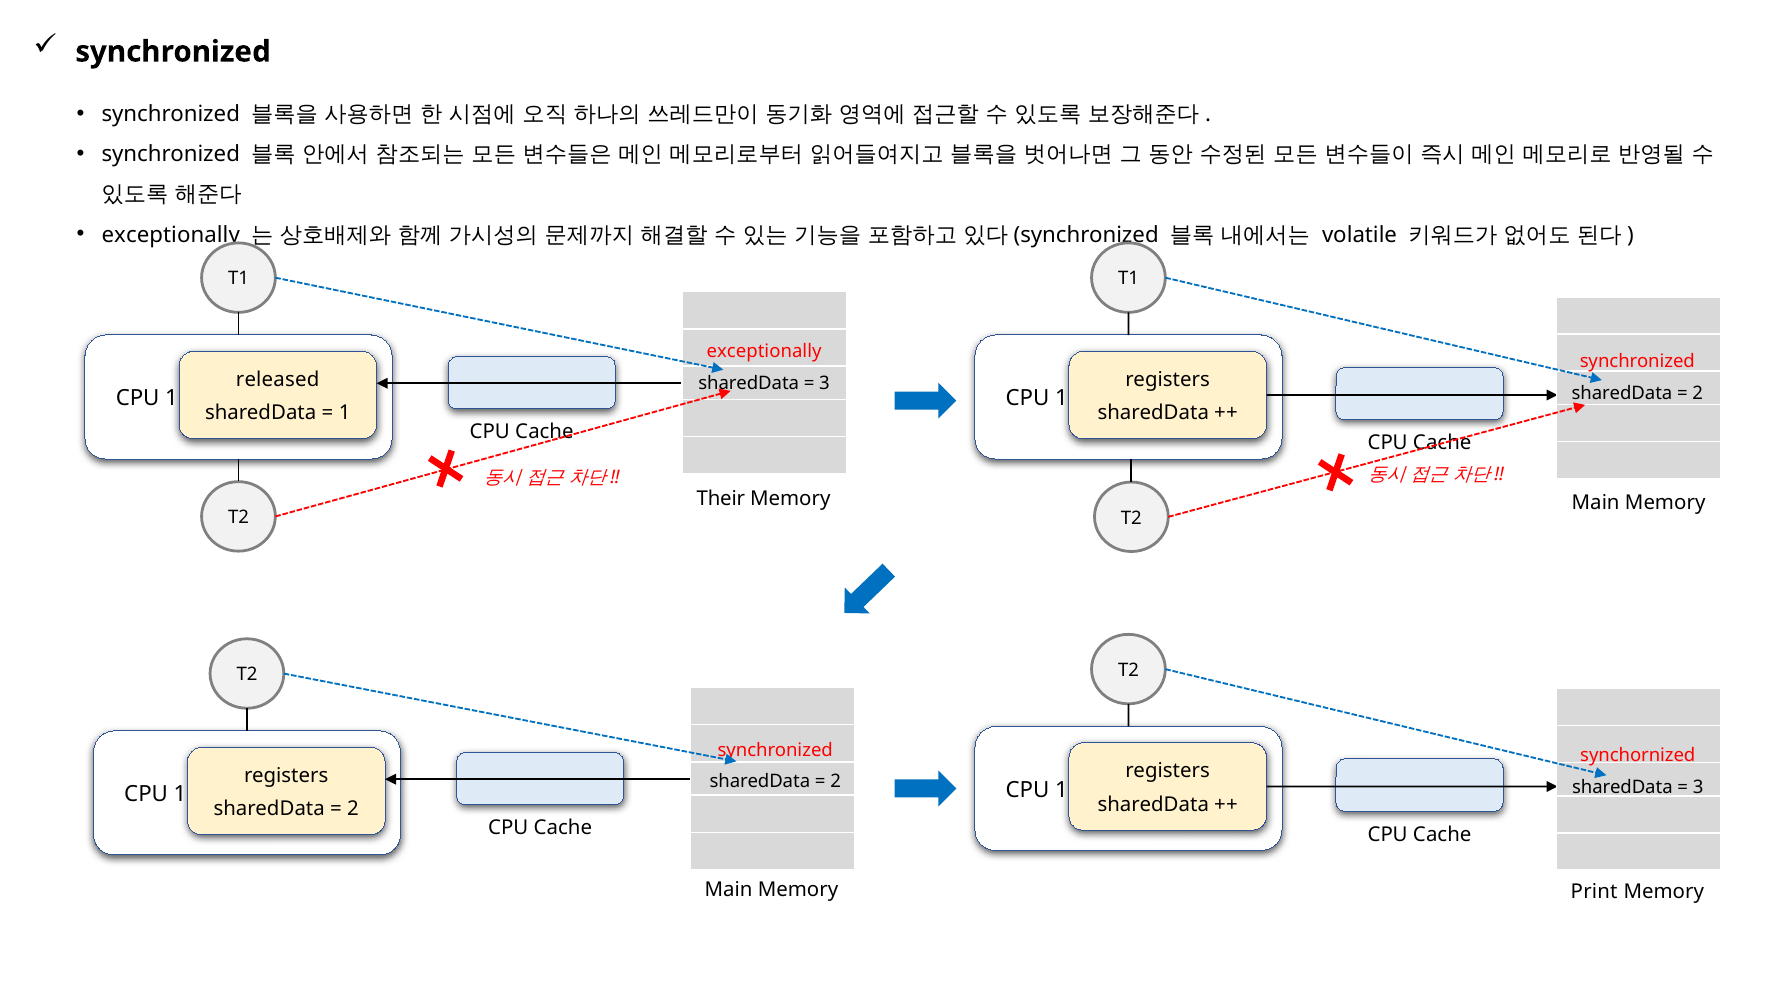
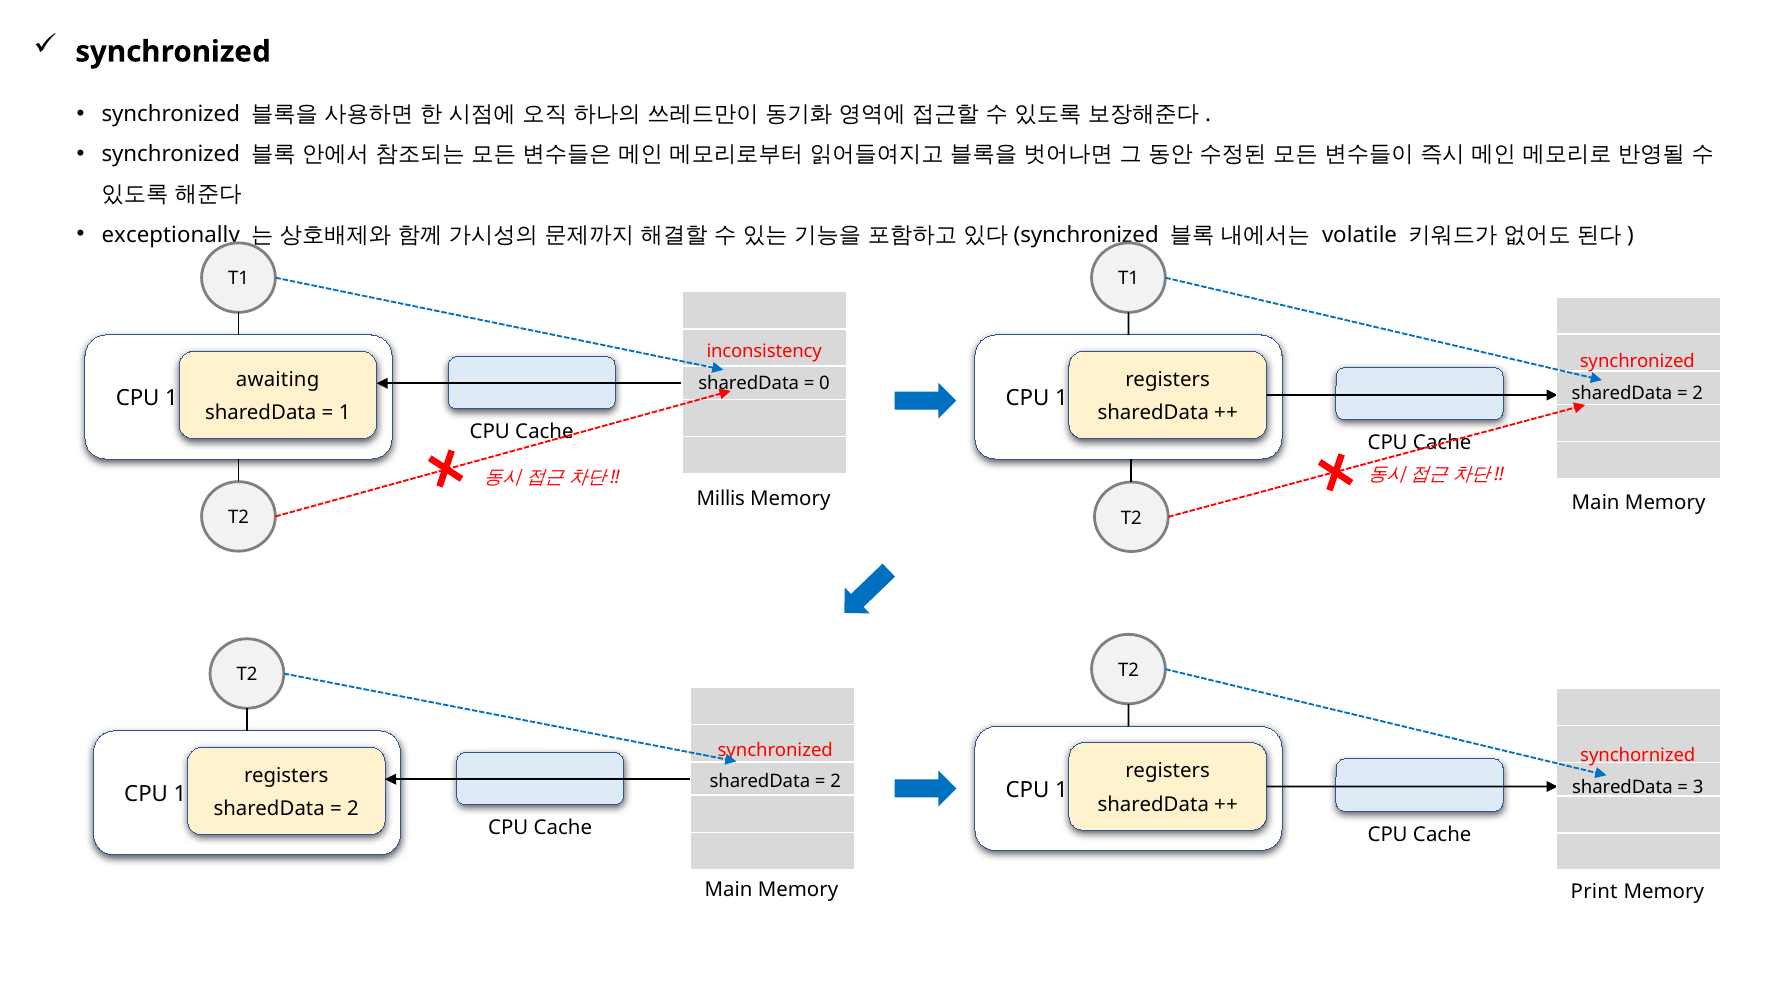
exceptionally at (764, 351): exceptionally -> inconsistency
released: released -> awaiting
3 at (824, 383): 3 -> 0
Their: Their -> Millis
